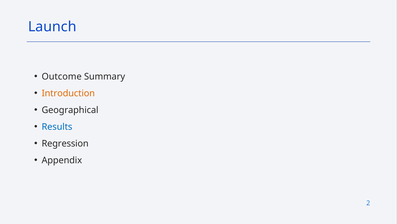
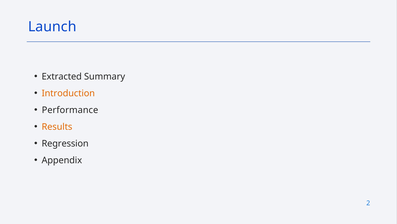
Outcome: Outcome -> Extracted
Geographical: Geographical -> Performance
Results colour: blue -> orange
